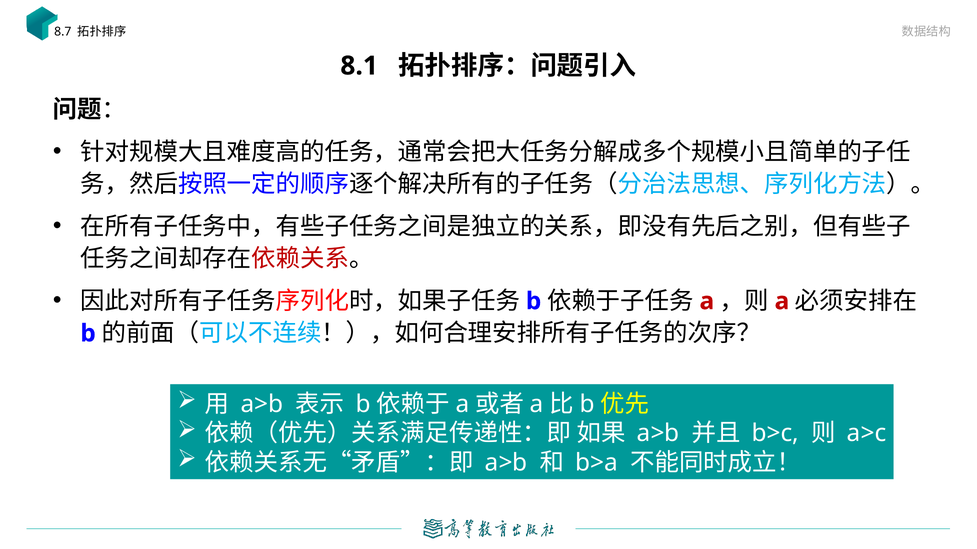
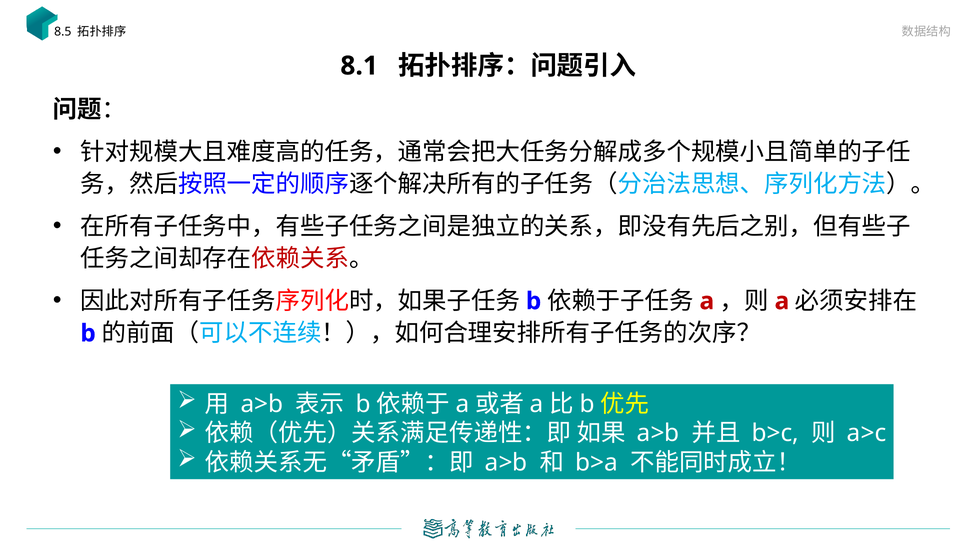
8.7: 8.7 -> 8.5
